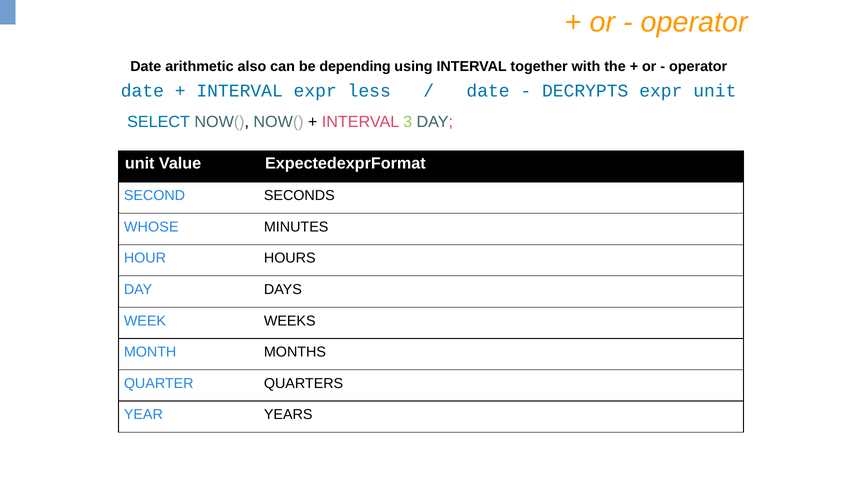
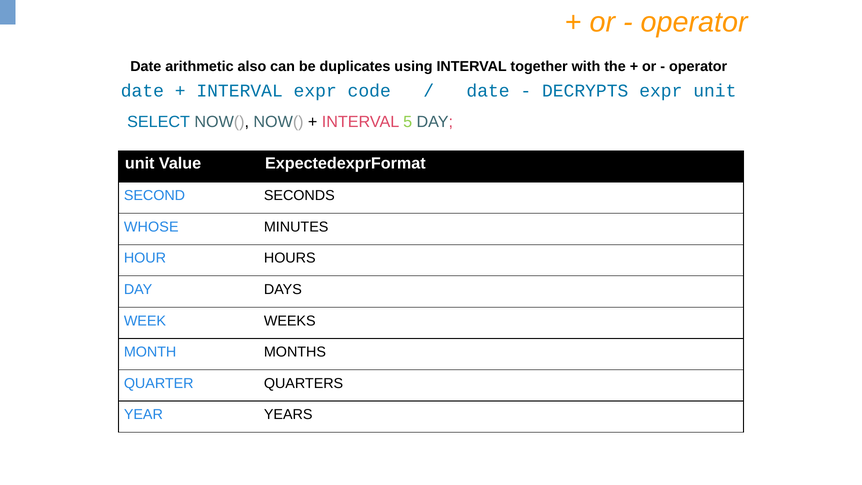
depending: depending -> duplicates
less: less -> code
3: 3 -> 5
